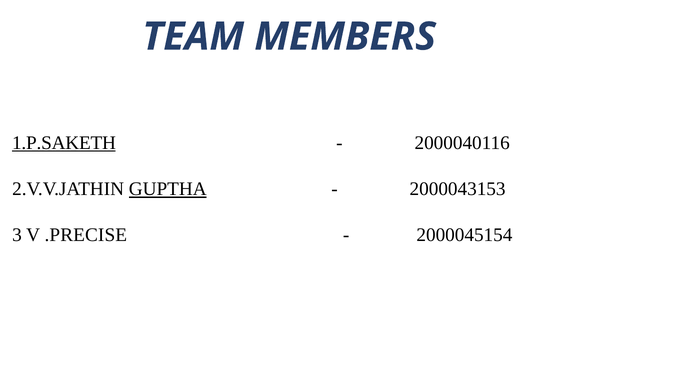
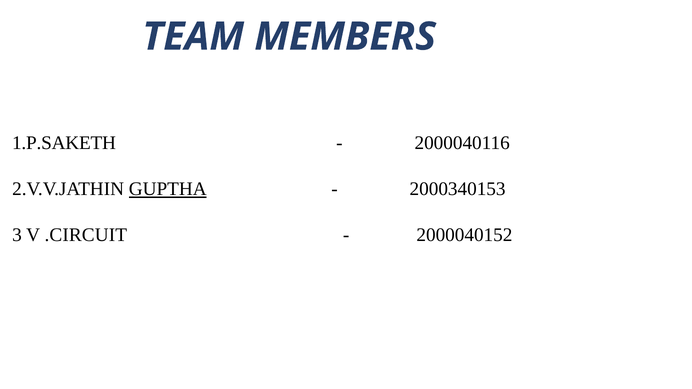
1.P.SAKETH underline: present -> none
2000043153: 2000043153 -> 2000340153
.PRECISE: .PRECISE -> .CIRCUIT
2000045154: 2000045154 -> 2000040152
